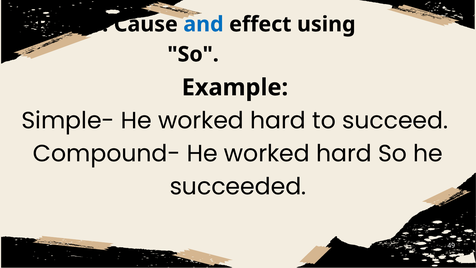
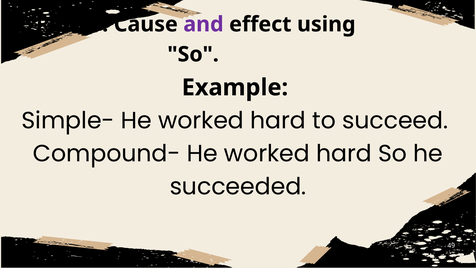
and colour: blue -> purple
